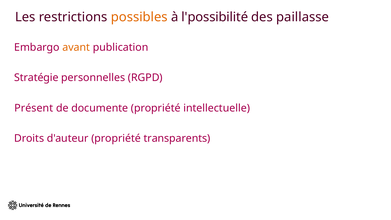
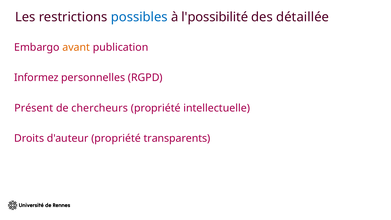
possibles colour: orange -> blue
paillasse: paillasse -> détaillée
Stratégie: Stratégie -> Informez
documente: documente -> chercheurs
